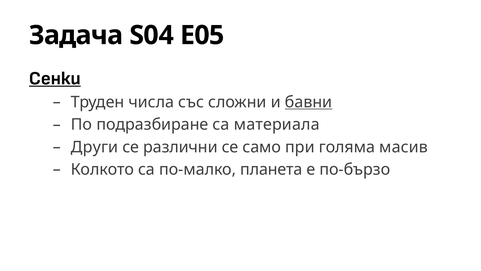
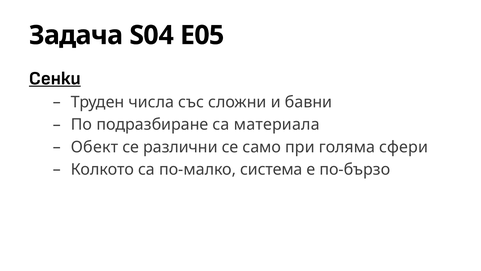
бавни underline: present -> none
Други: Други -> Обект
масив: масив -> сфери
планета: планета -> система
